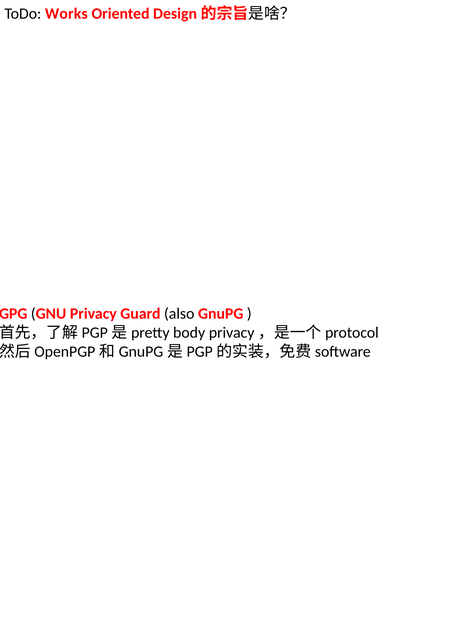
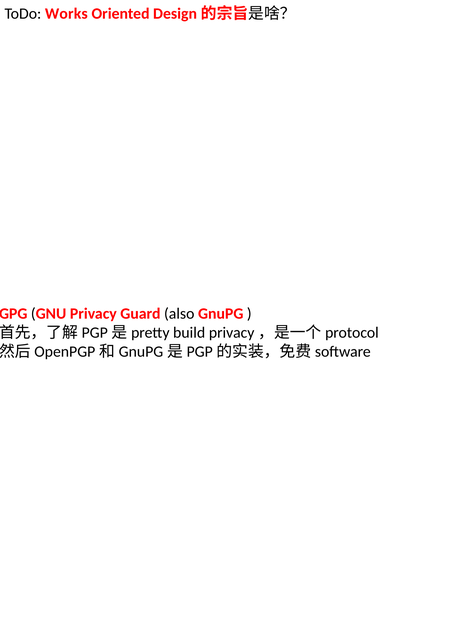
body: body -> build
